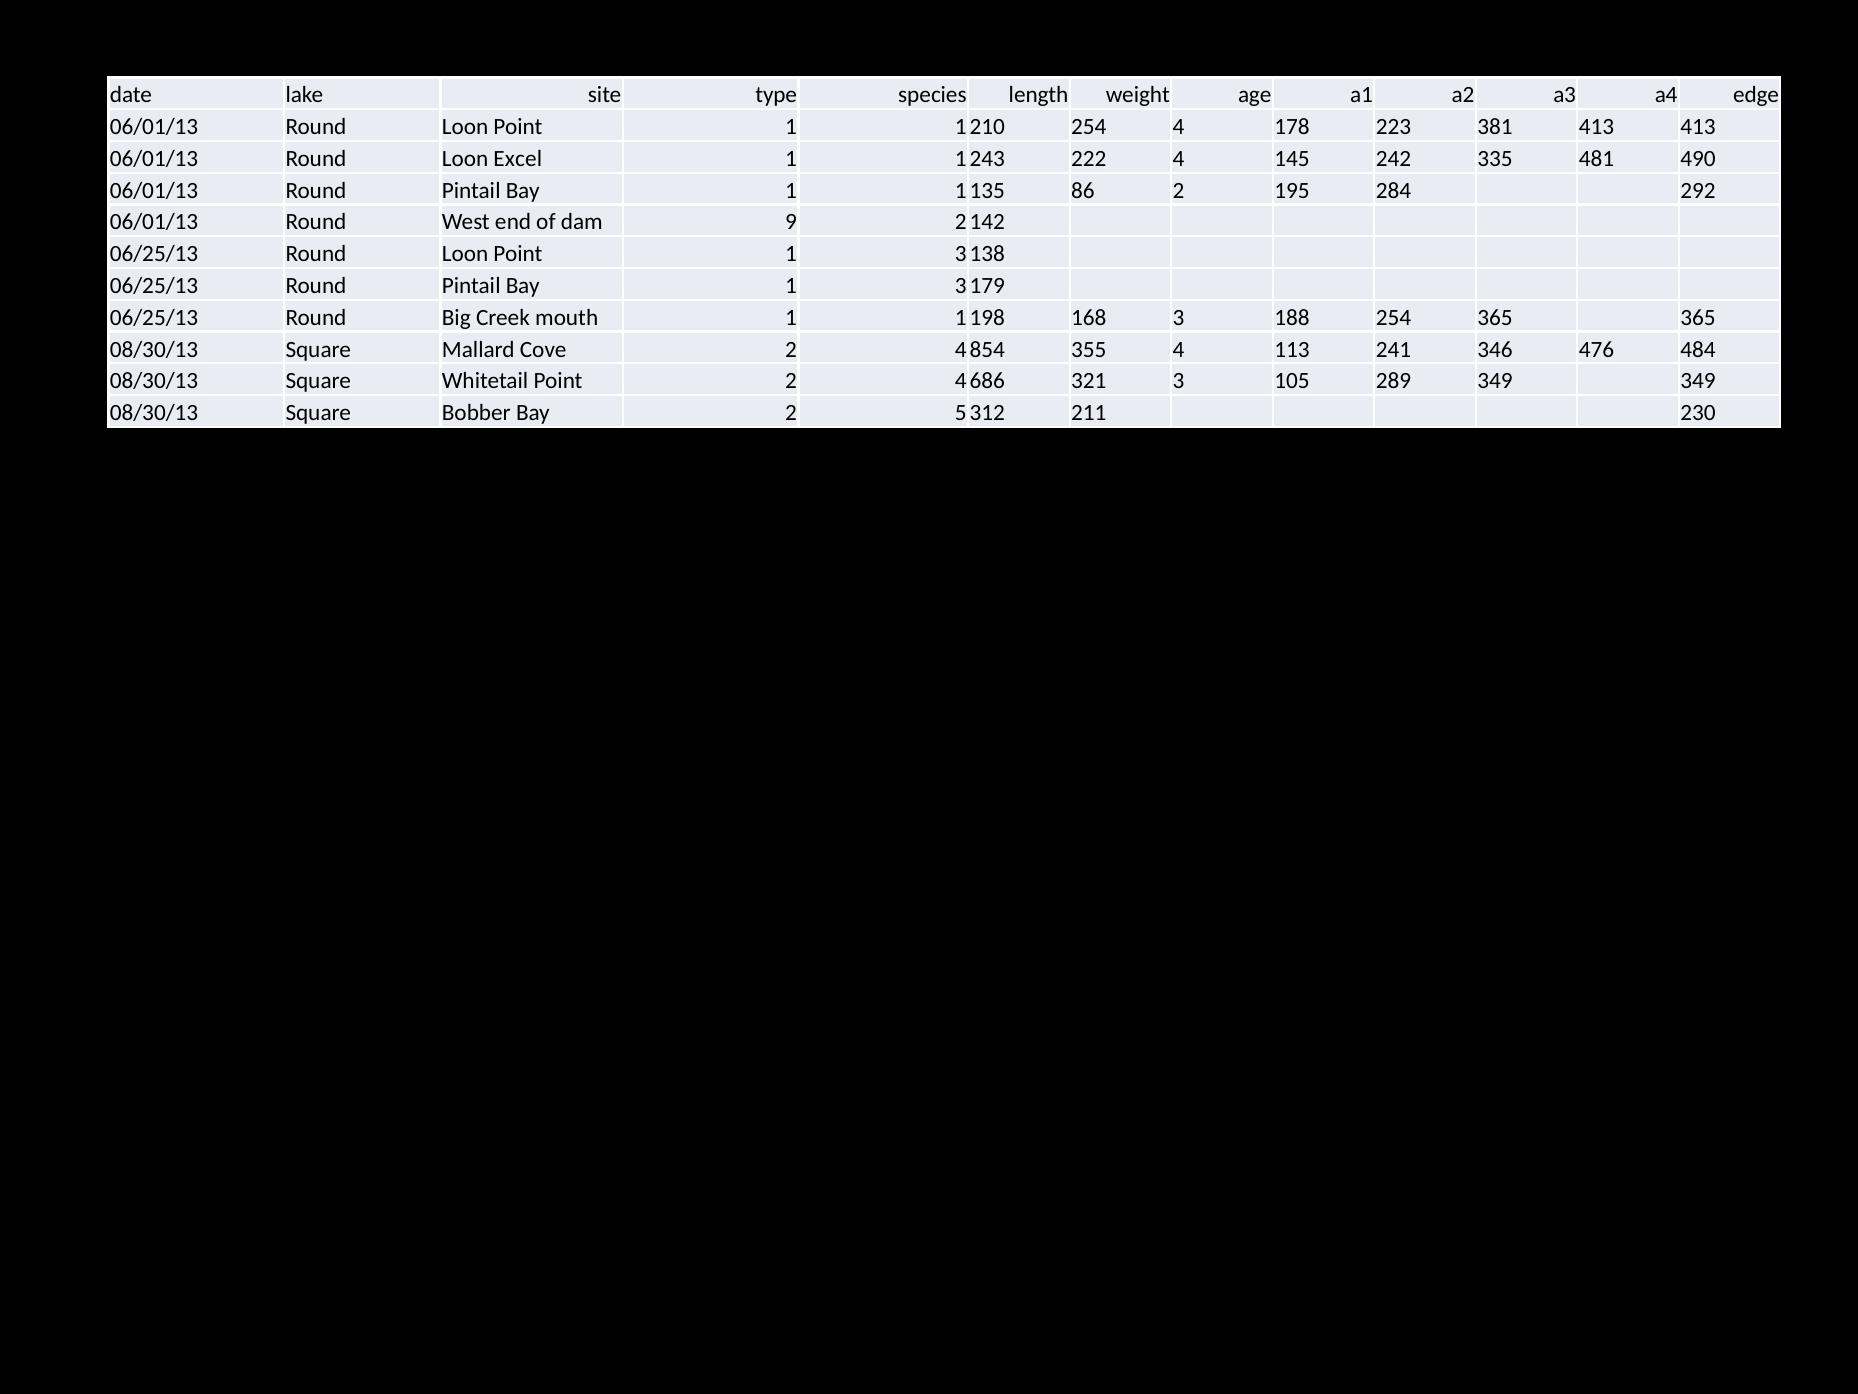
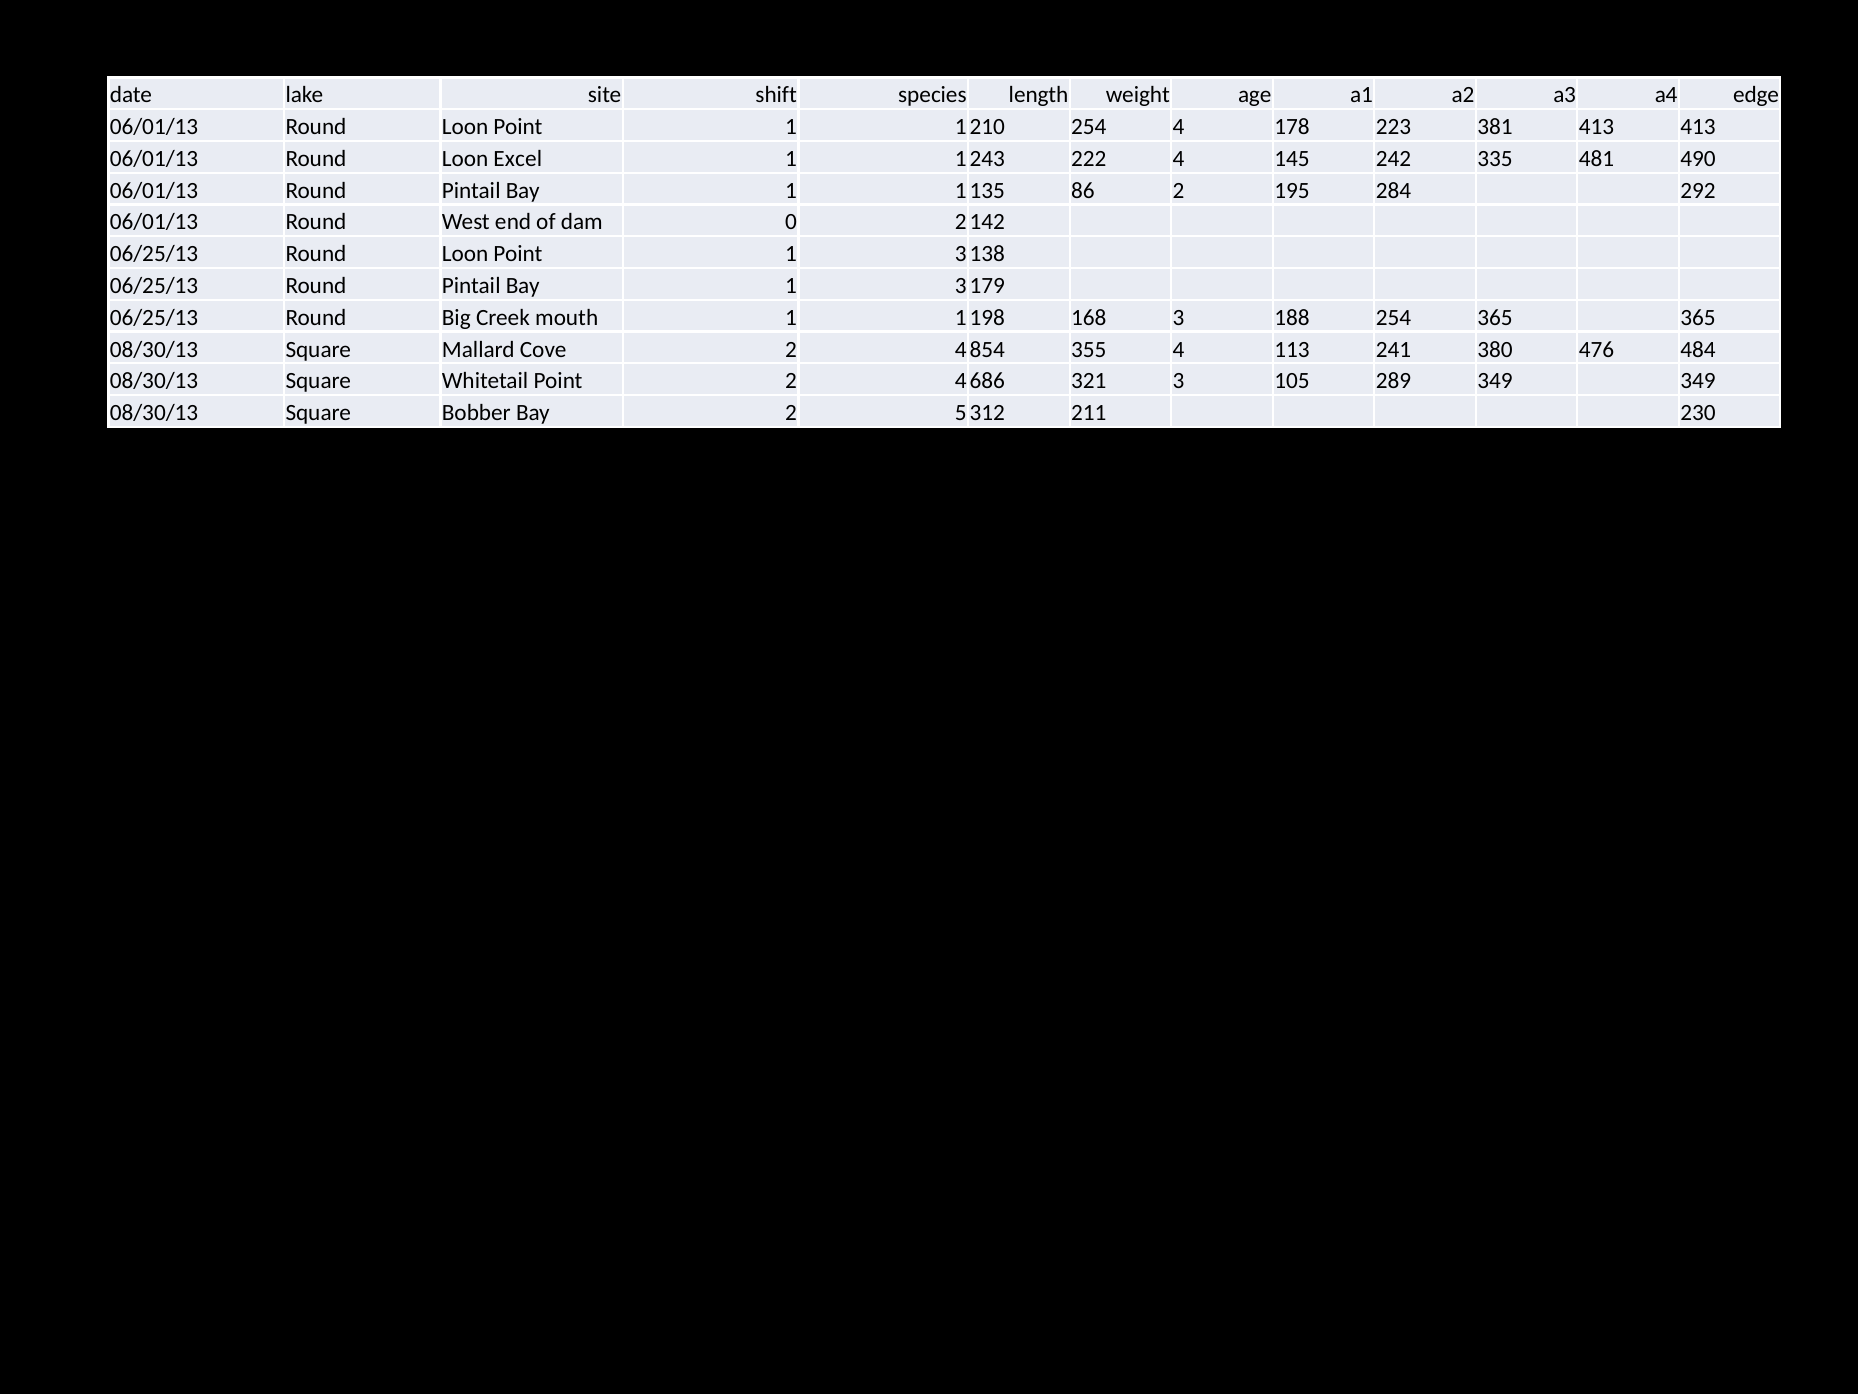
type: type -> shift
9: 9 -> 0
346: 346 -> 380
